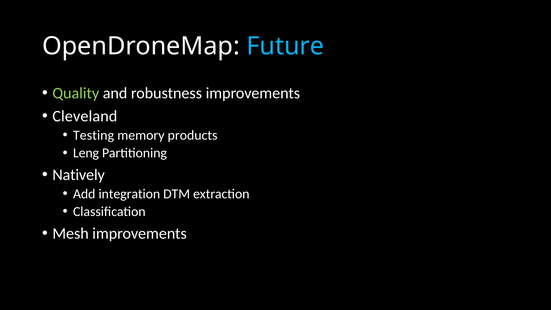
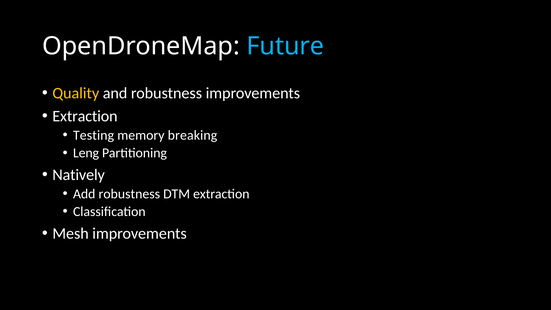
Quality colour: light green -> yellow
Cleveland at (85, 116): Cleveland -> Extraction
products: products -> breaking
Add integration: integration -> robustness
